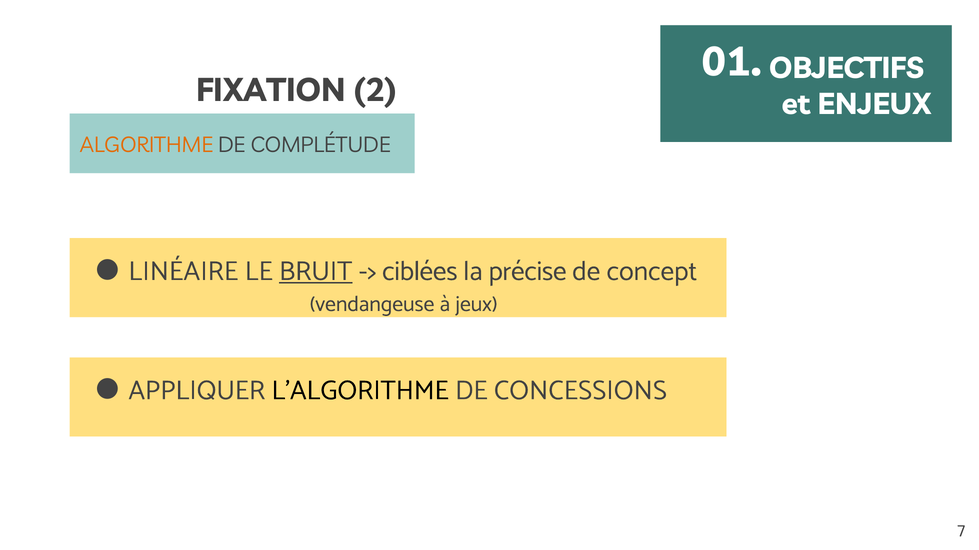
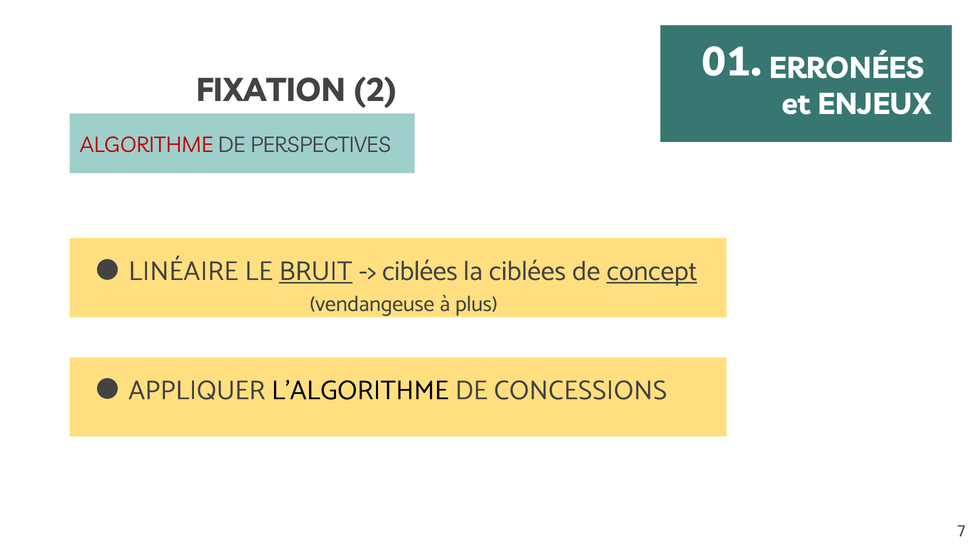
OBJECTIFS: OBJECTIFS -> ERRONÉES
ALGORITHME colour: orange -> red
COMPLÉTUDE: COMPLÉTUDE -> PERSPECTIVES
la précise: précise -> ciblées
concept underline: none -> present
jeux: jeux -> plus
